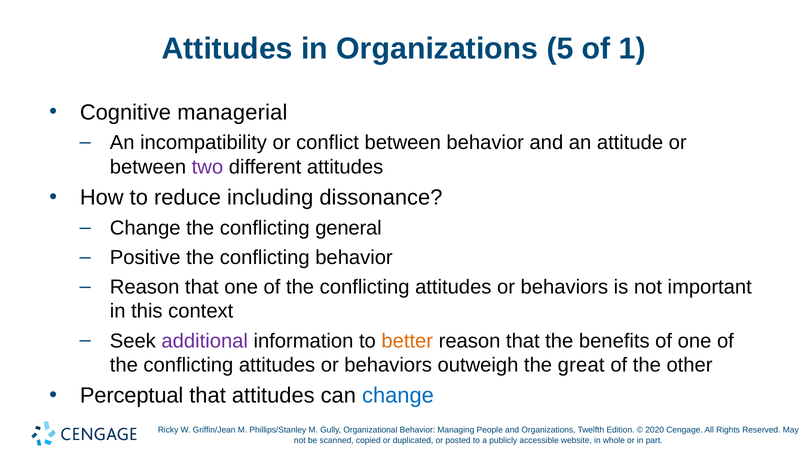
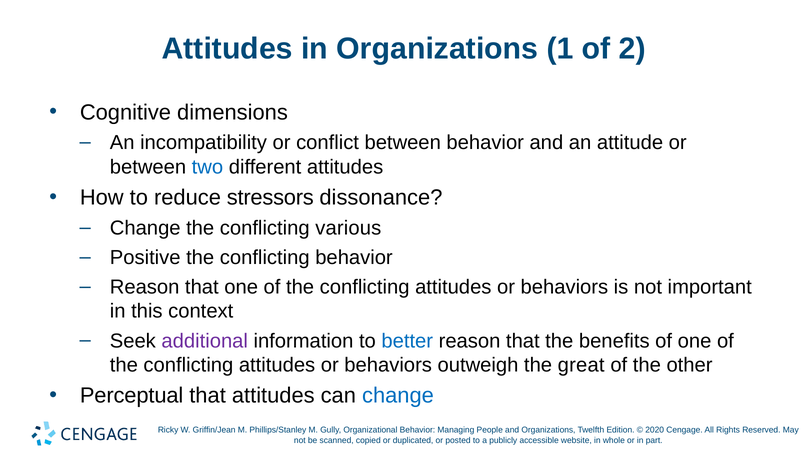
5: 5 -> 1
1: 1 -> 2
managerial: managerial -> dimensions
two colour: purple -> blue
including: including -> stressors
general: general -> various
better colour: orange -> blue
